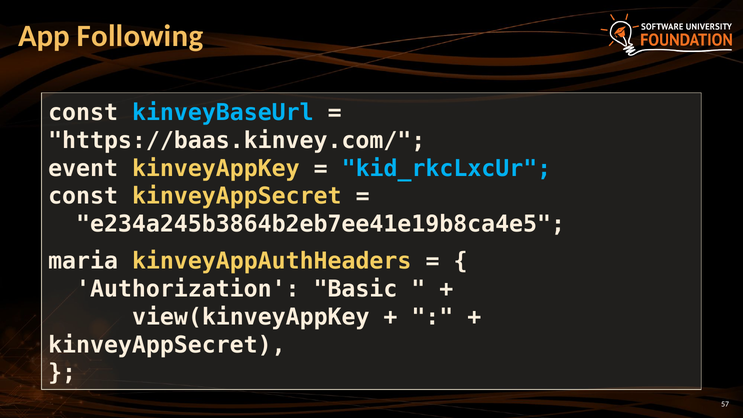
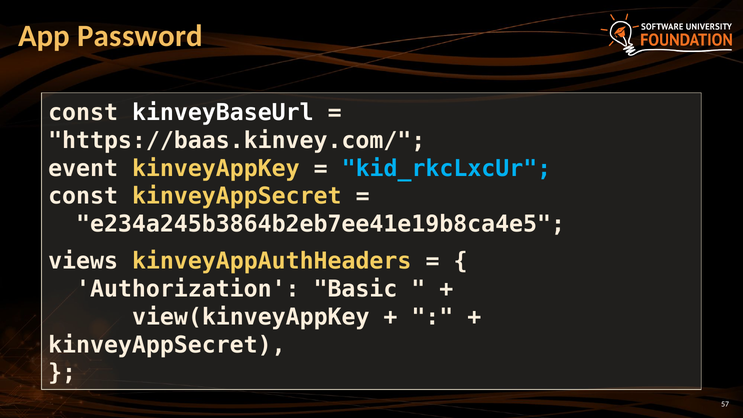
Following: Following -> Password
kinveyBaseUrl colour: light blue -> white
maria: maria -> views
